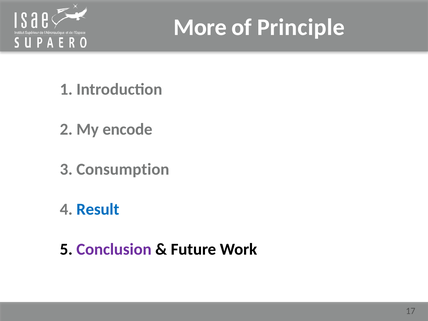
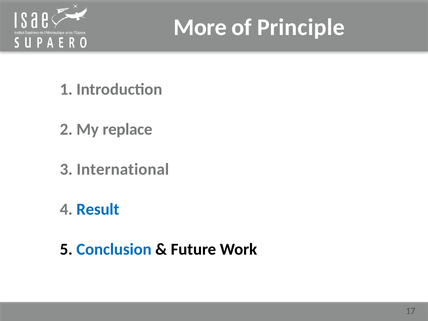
encode: encode -> replace
Consumption: Consumption -> International
Conclusion colour: purple -> blue
